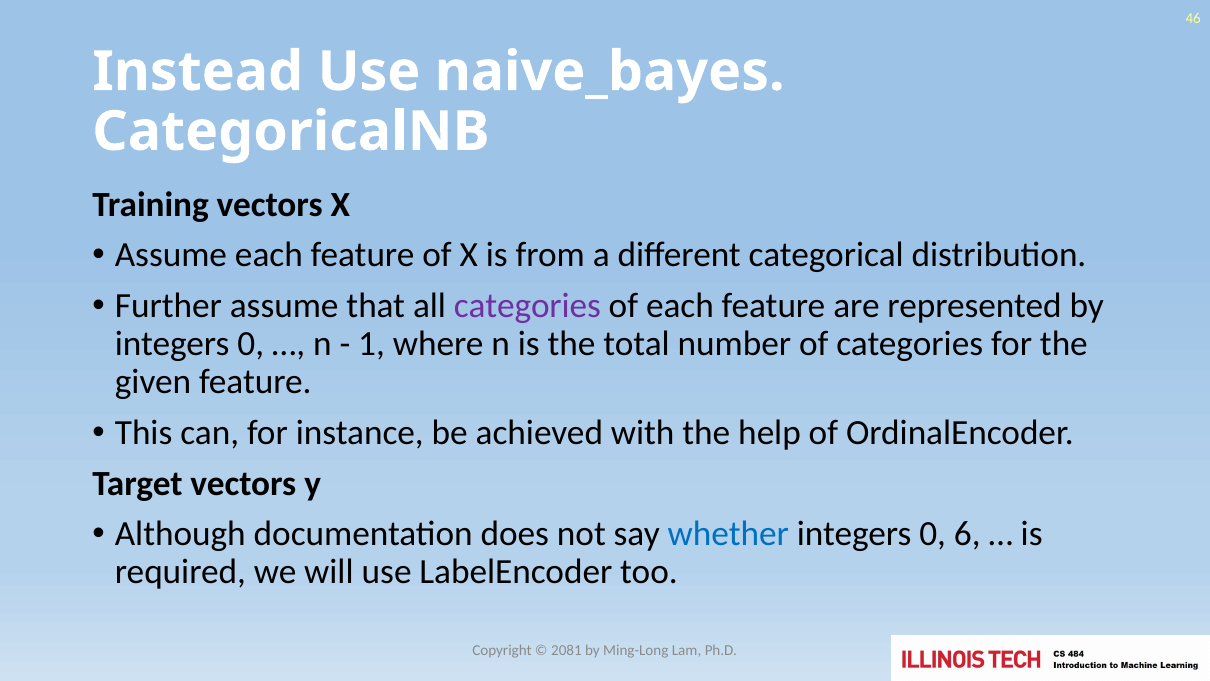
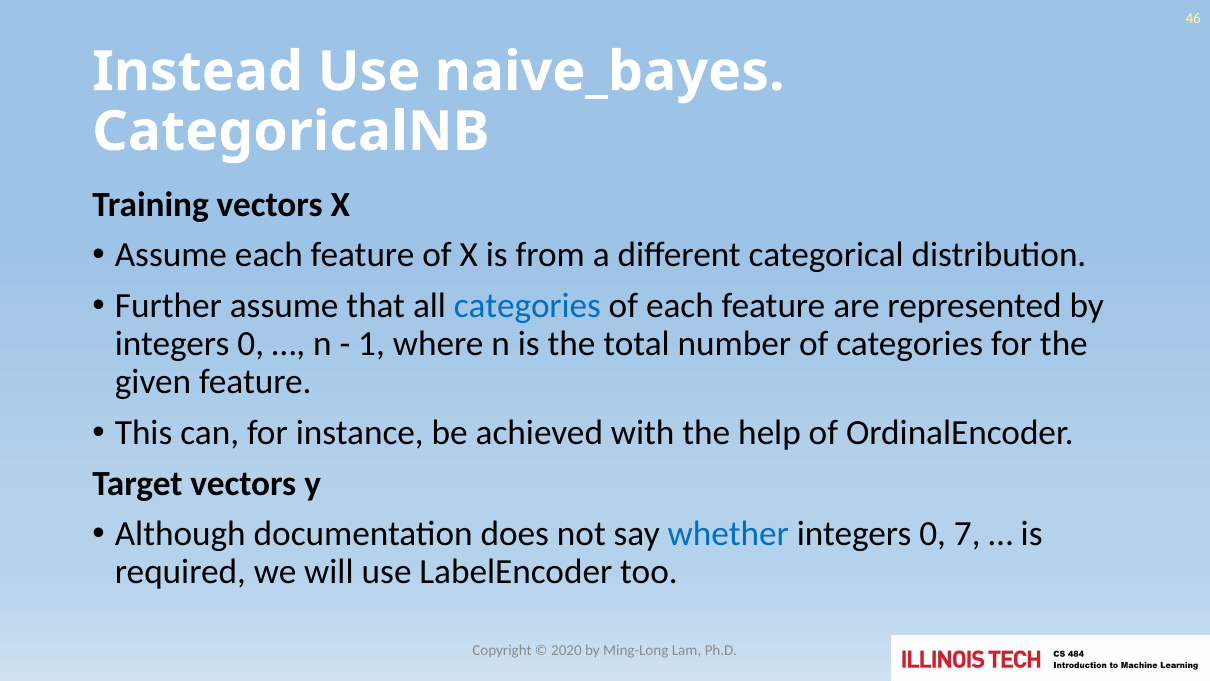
categories at (527, 306) colour: purple -> blue
6: 6 -> 7
2081: 2081 -> 2020
